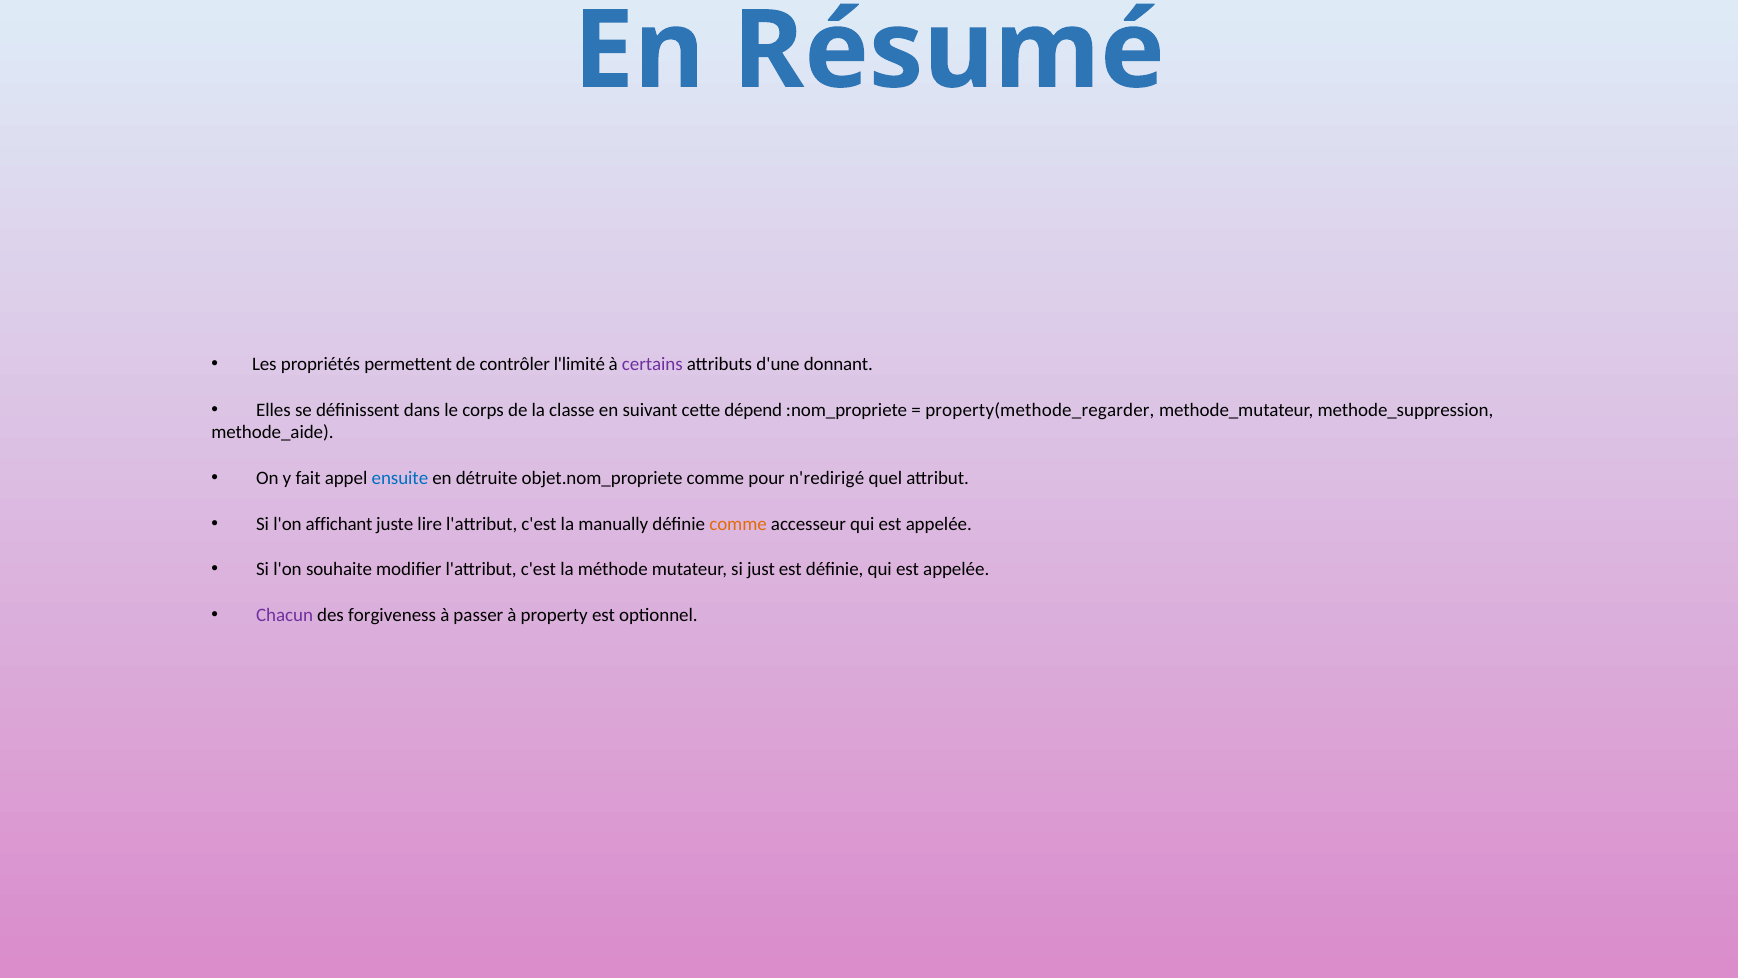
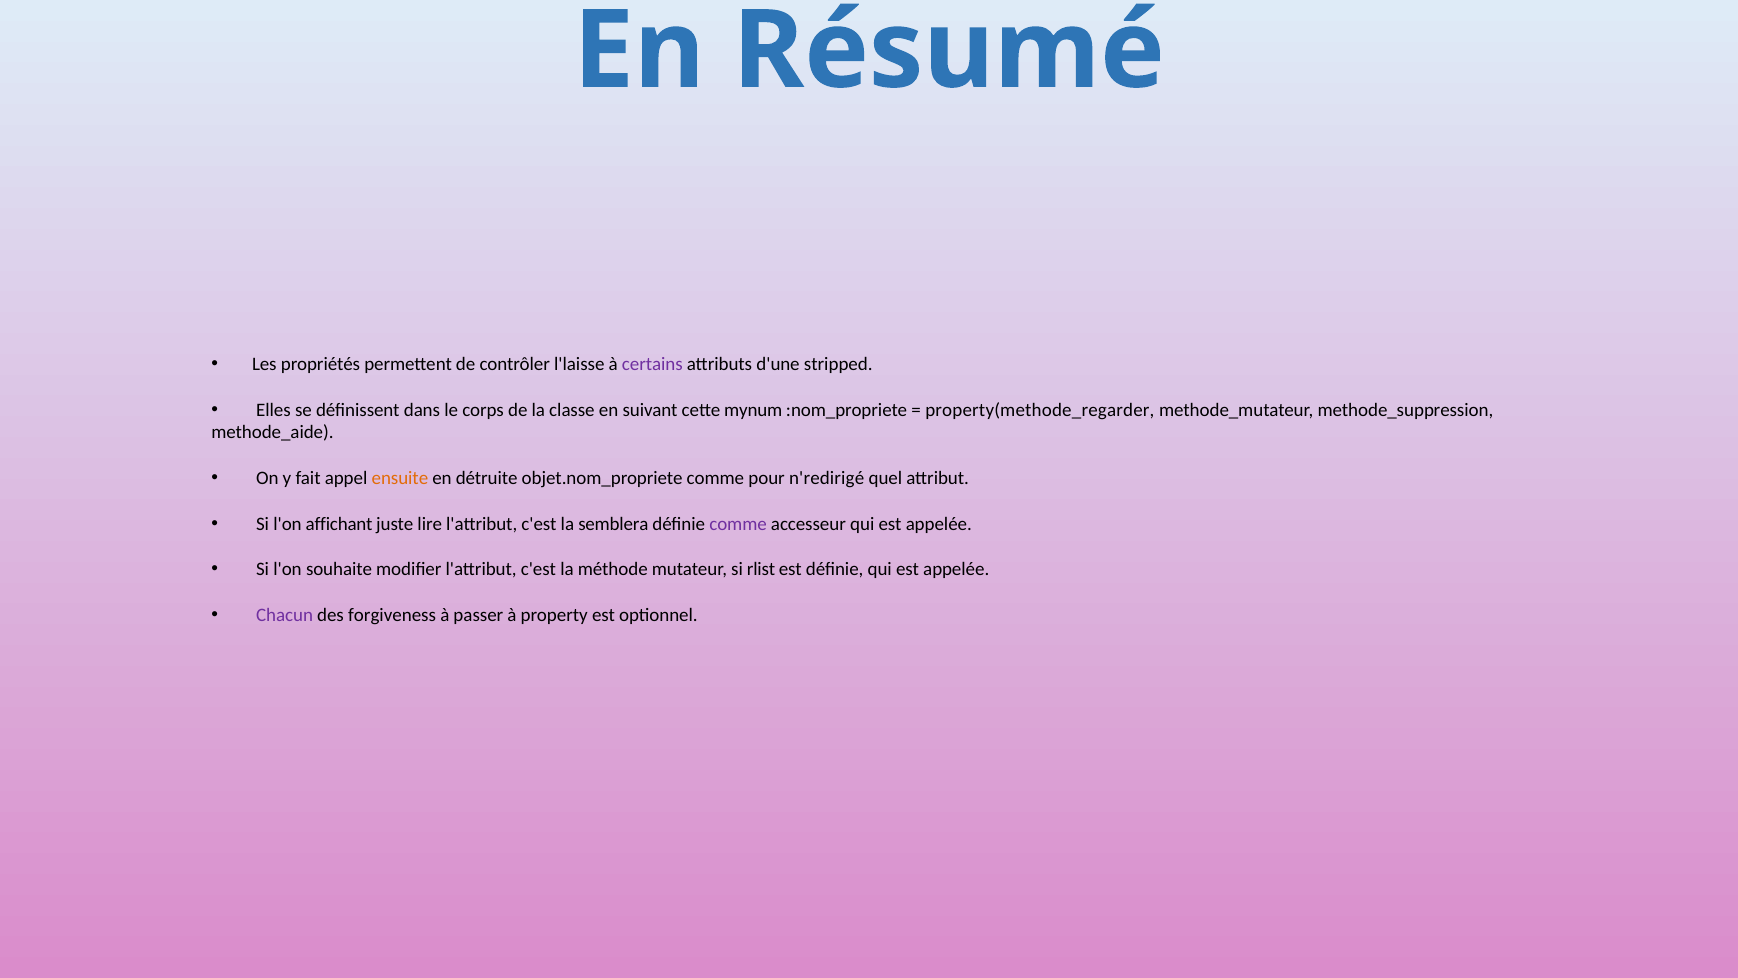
l'limité: l'limité -> l'laisse
donnant: donnant -> stripped
dépend: dépend -> mynum
ensuite colour: blue -> orange
manually: manually -> semblera
comme at (738, 524) colour: orange -> purple
just: just -> rlist
